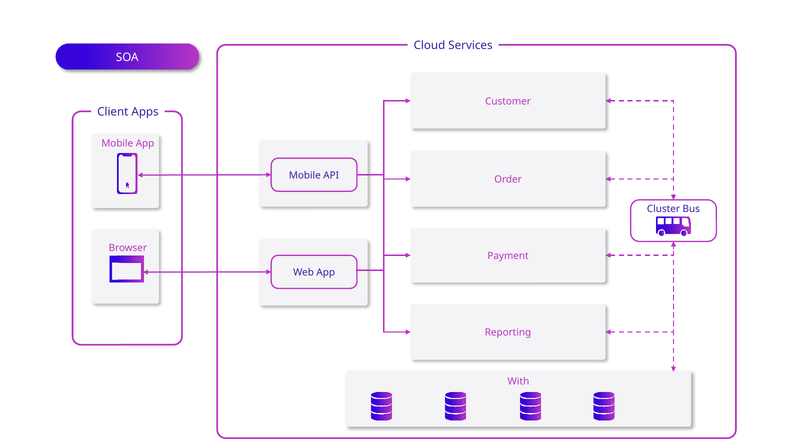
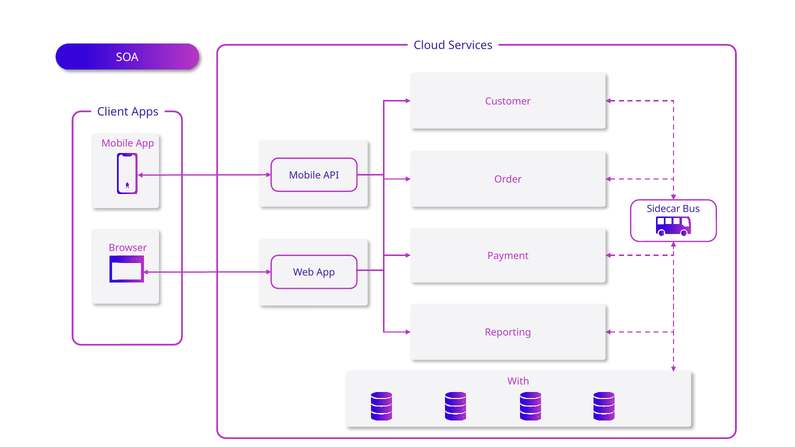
Cluster: Cluster -> Sidecar
